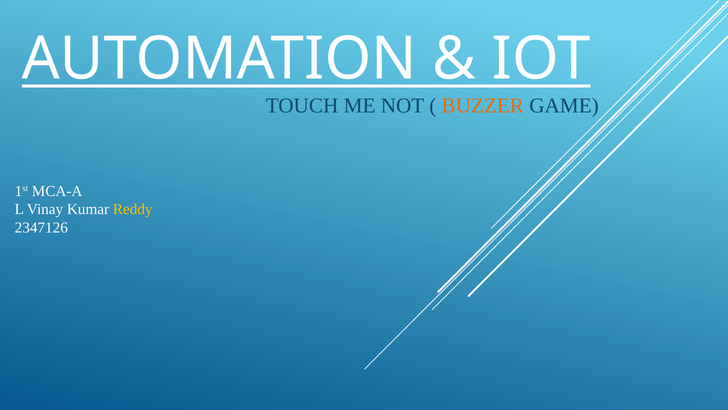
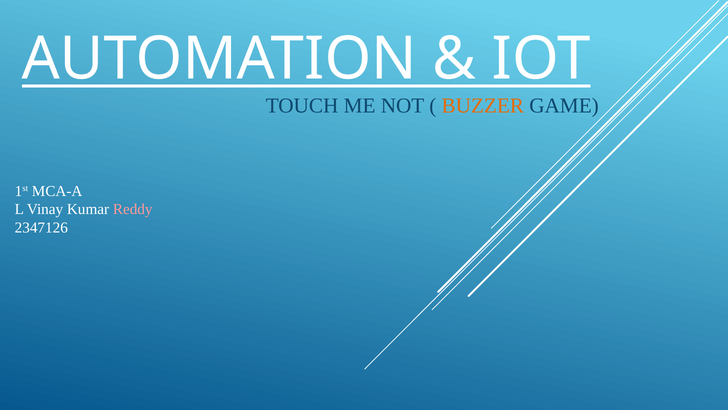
Reddy colour: yellow -> pink
